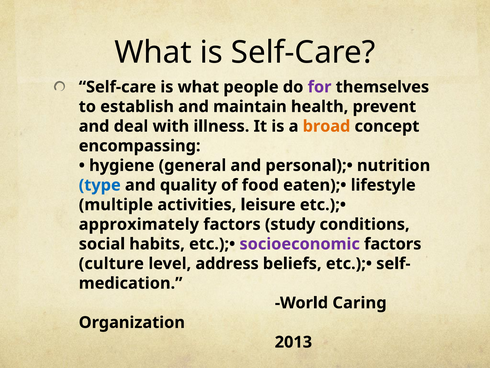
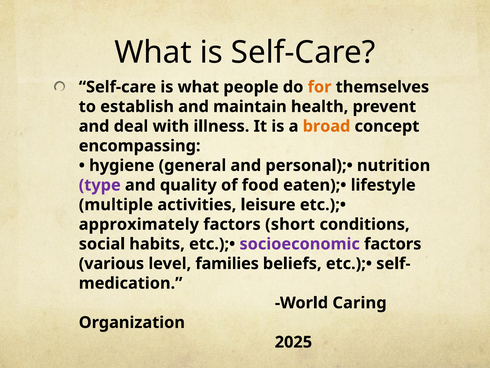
for colour: purple -> orange
type colour: blue -> purple
study: study -> short
culture: culture -> various
address: address -> families
2013: 2013 -> 2025
